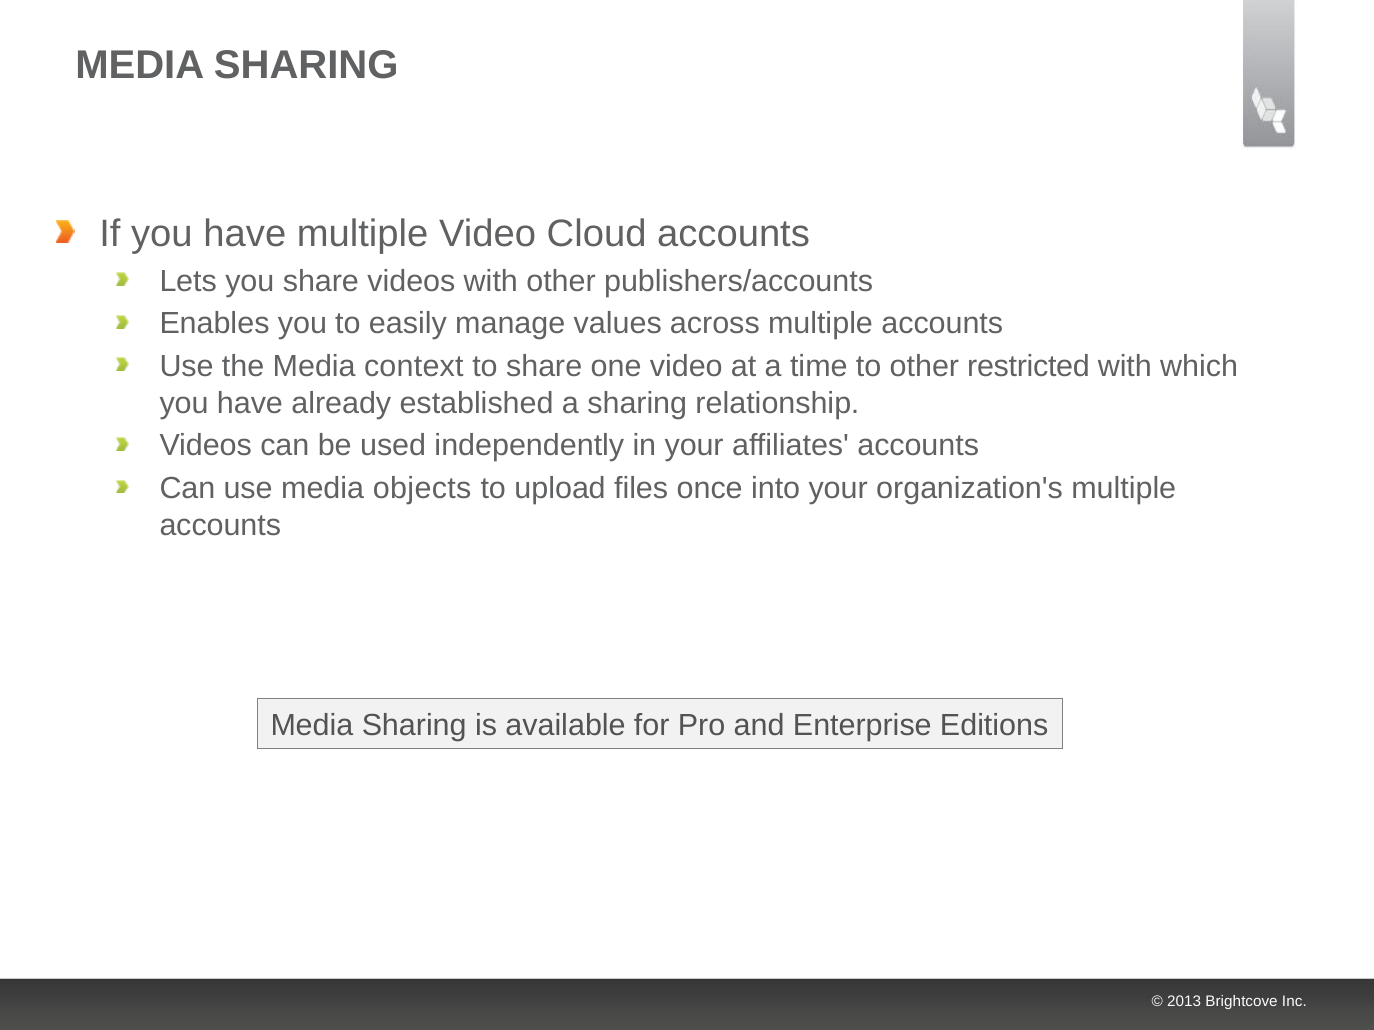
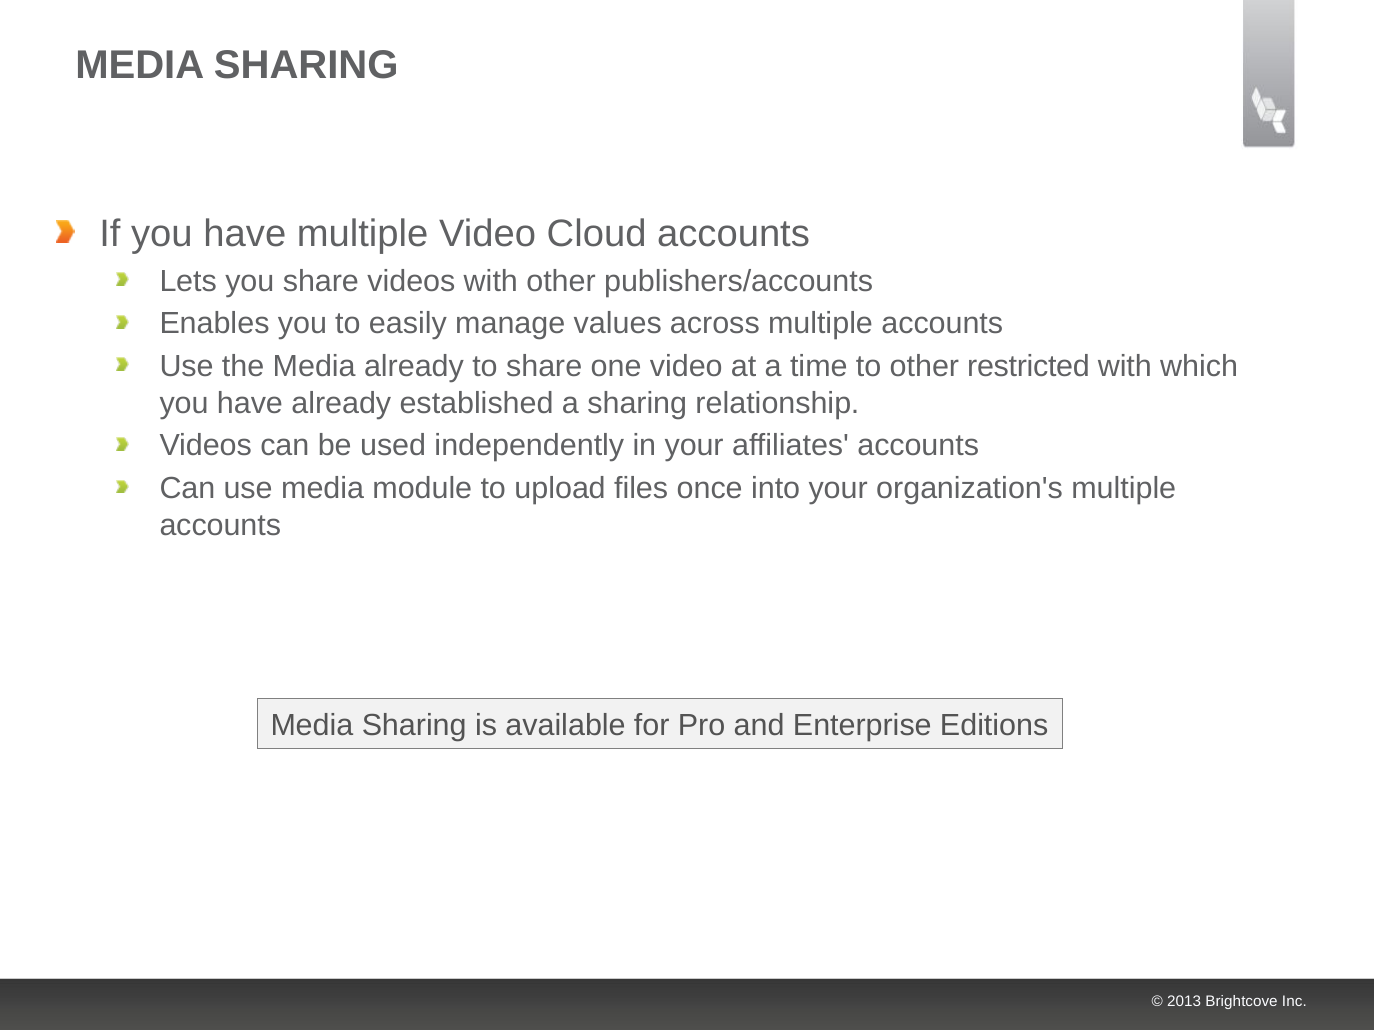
Media context: context -> already
objects: objects -> module
